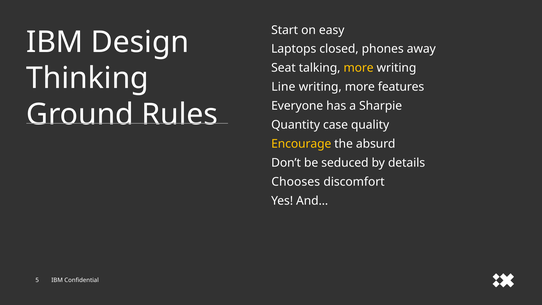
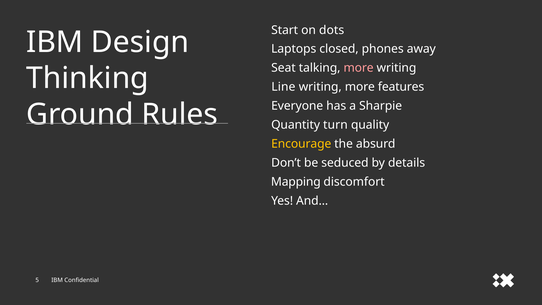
easy: easy -> dots
more at (359, 68) colour: yellow -> pink
case: case -> turn
Chooses: Chooses -> Mapping
